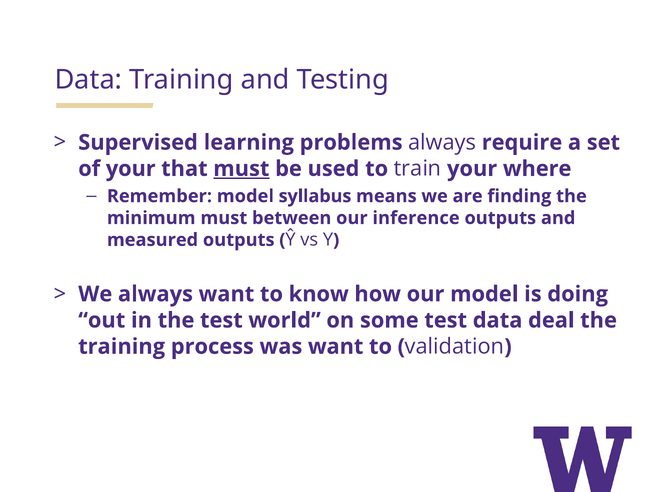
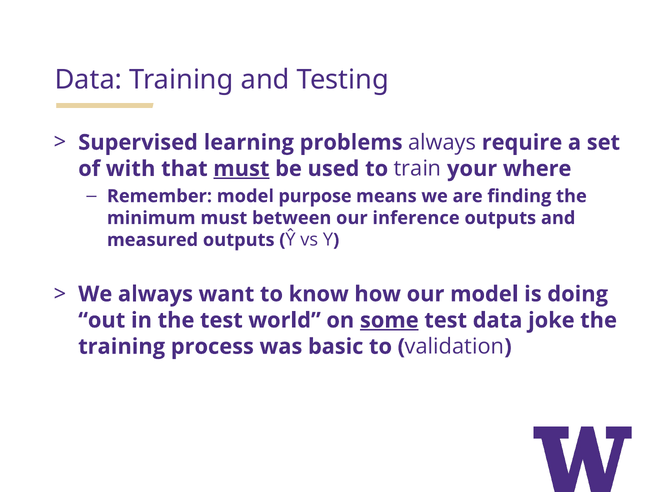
of your: your -> with
syllabus: syllabus -> purpose
some underline: none -> present
deal: deal -> joke
was want: want -> basic
